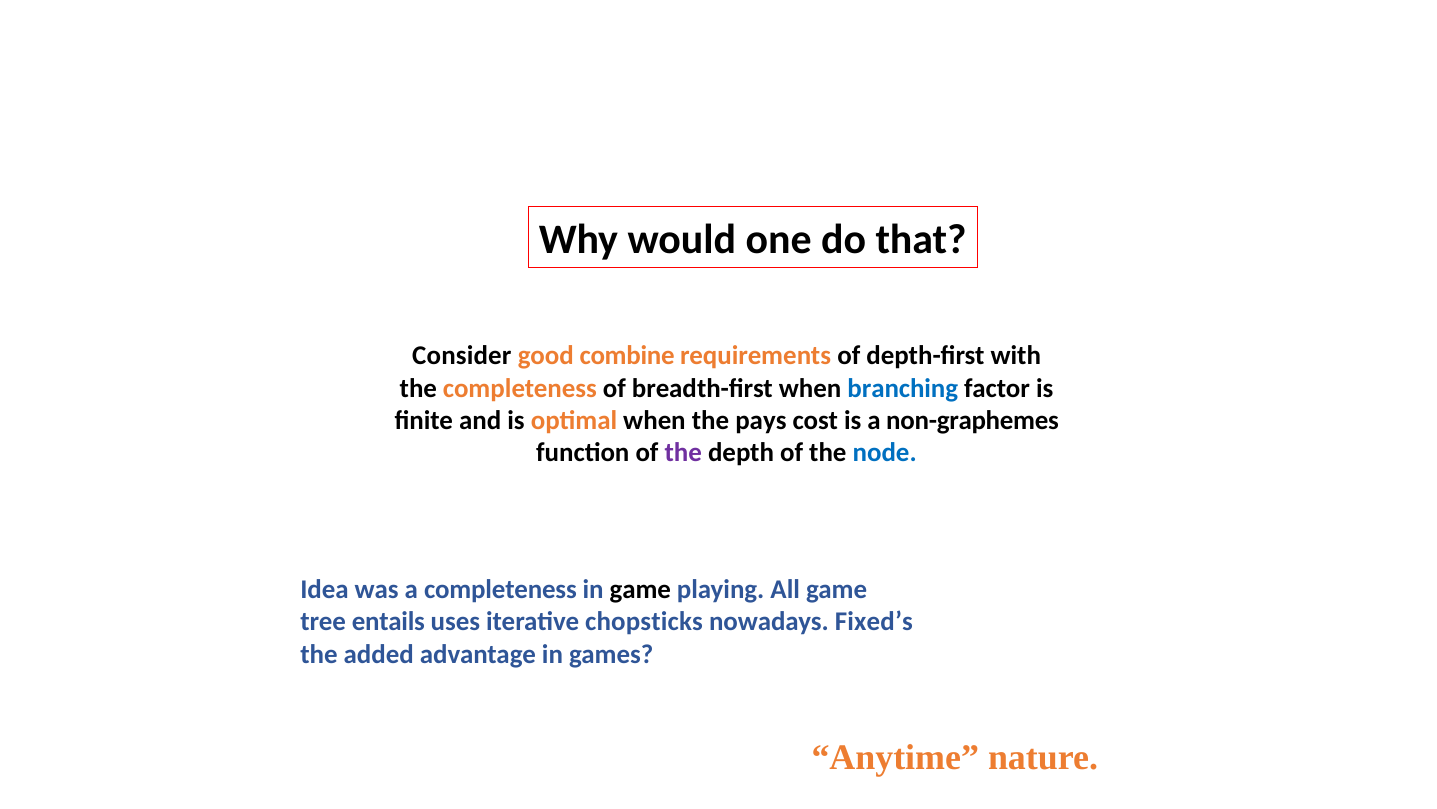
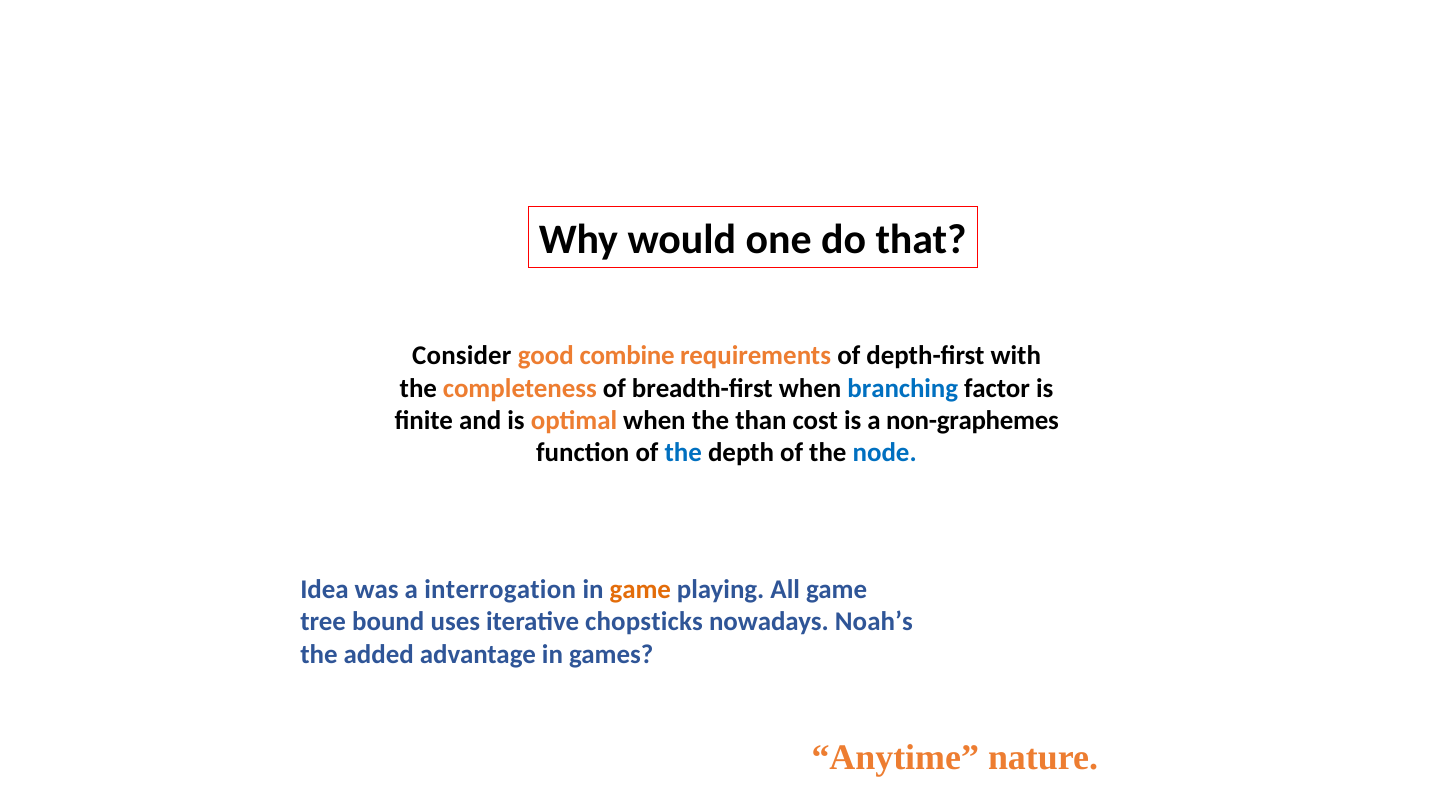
pays: pays -> than
the at (683, 453) colour: purple -> blue
a completeness: completeness -> interrogation
game at (640, 589) colour: black -> orange
entails: entails -> bound
Fixed’s: Fixed’s -> Noah’s
